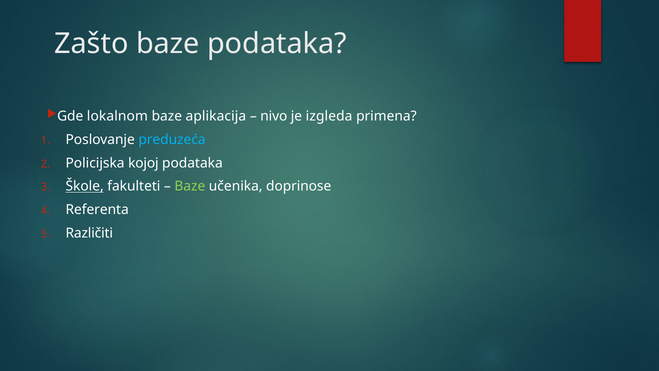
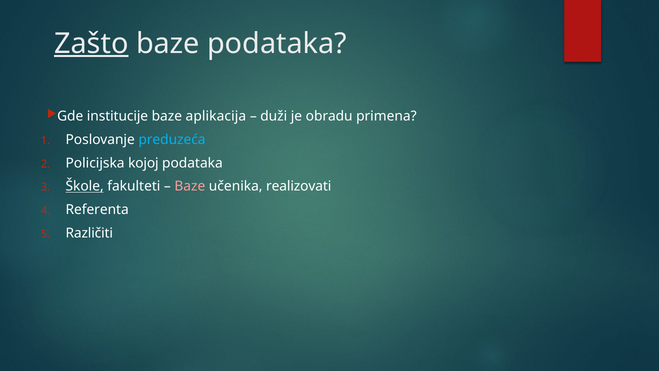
Zašto underline: none -> present
lokalnom: lokalnom -> institucije
nivo: nivo -> duži
izgleda: izgleda -> obradu
Baze at (190, 186) colour: light green -> pink
doprinose: doprinose -> realizovati
